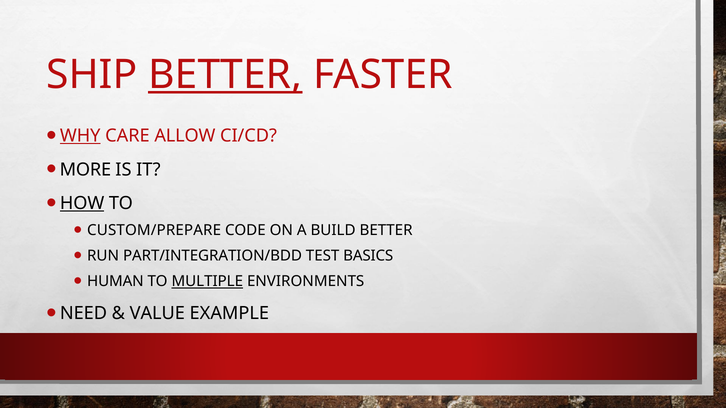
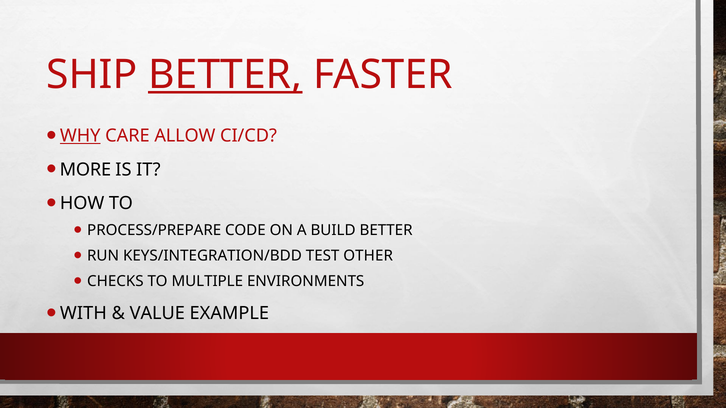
HOW underline: present -> none
CUSTOM/PREPARE: CUSTOM/PREPARE -> PROCESS/PREPARE
PART/INTEGRATION/BDD: PART/INTEGRATION/BDD -> KEYS/INTEGRATION/BDD
BASICS: BASICS -> OTHER
HUMAN: HUMAN -> CHECKS
MULTIPLE underline: present -> none
NEED: NEED -> WITH
